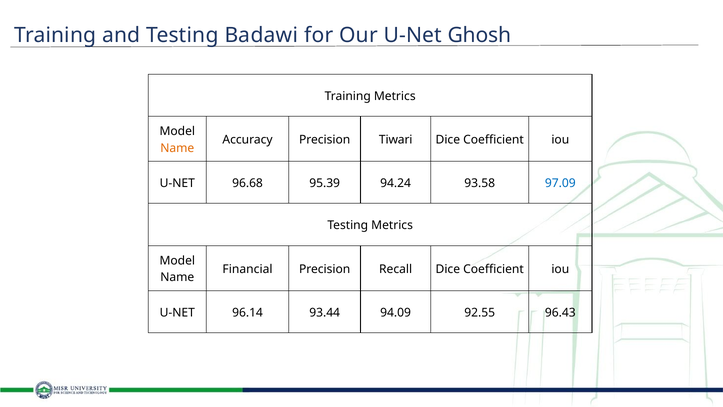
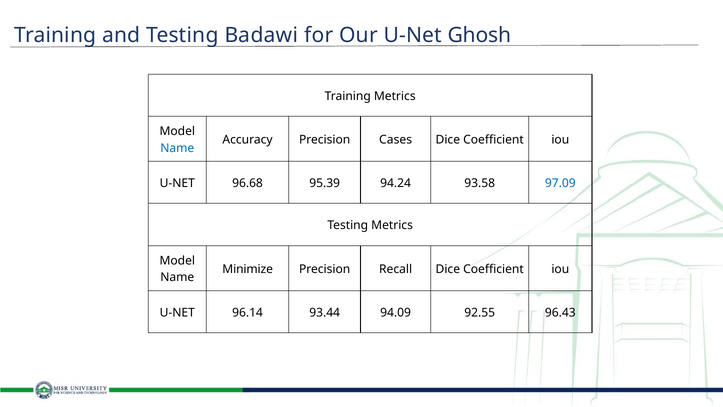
Tiwari: Tiwari -> Cases
Name at (177, 148) colour: orange -> blue
Financial: Financial -> Minimize
